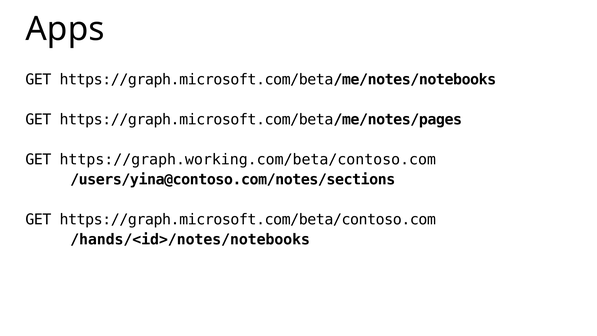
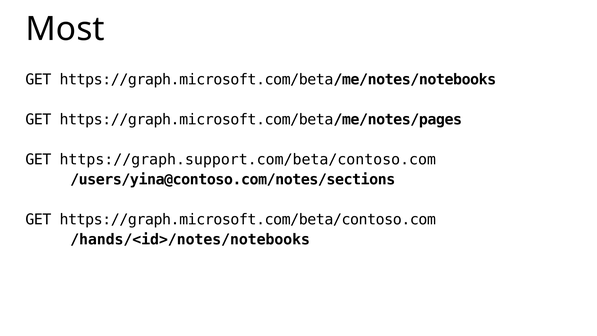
Apps: Apps -> Most
https://graph.working.com/beta/contoso.com: https://graph.working.com/beta/contoso.com -> https://graph.support.com/beta/contoso.com
